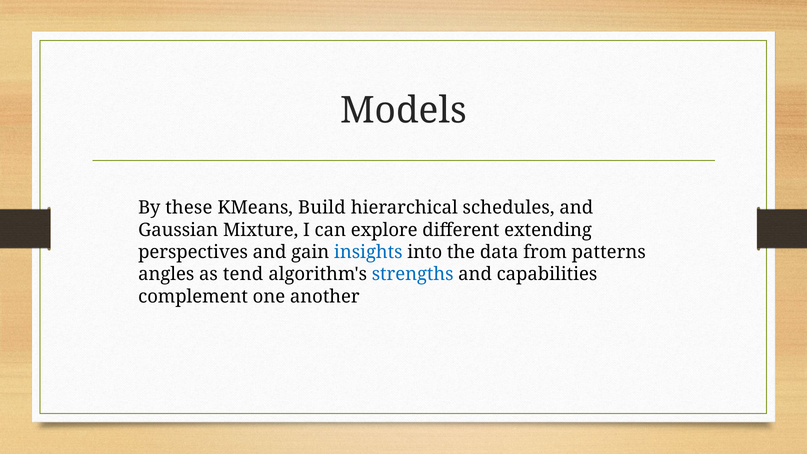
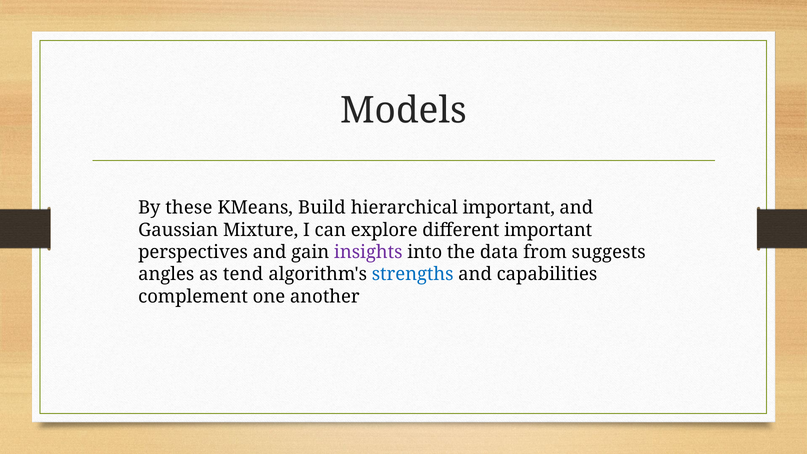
hierarchical schedules: schedules -> important
different extending: extending -> important
insights colour: blue -> purple
patterns: patterns -> suggests
